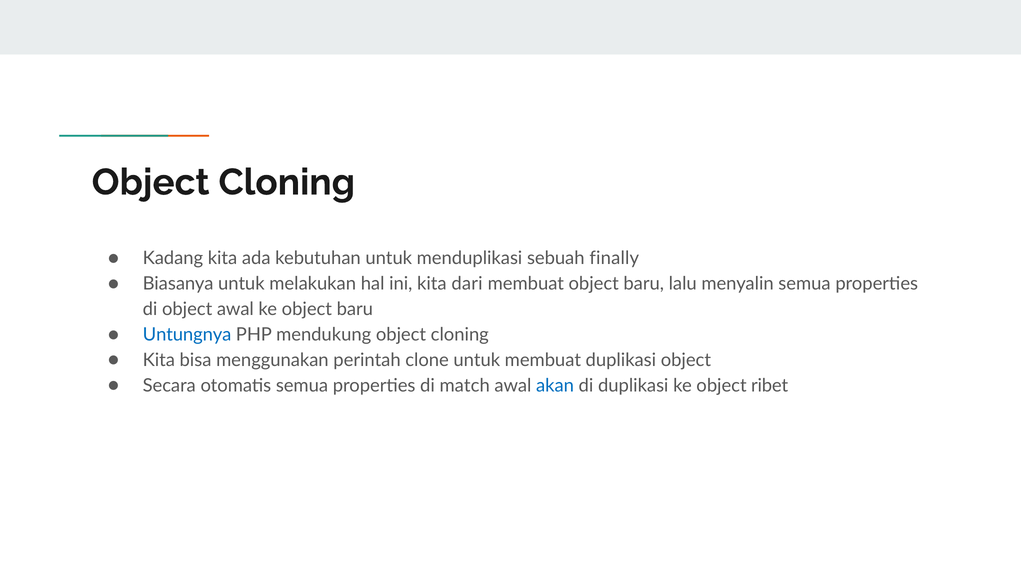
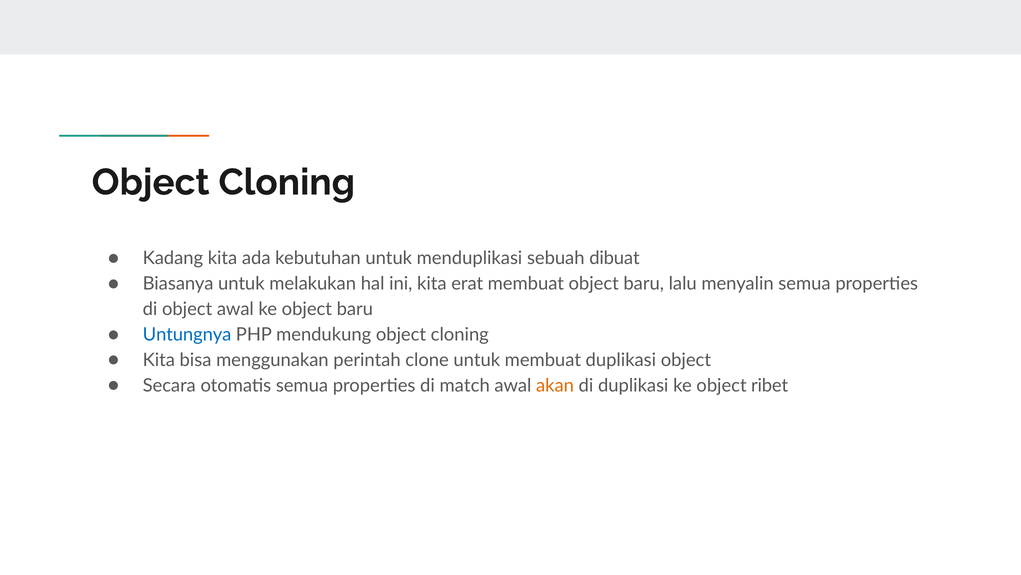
finally: finally -> dibuat
dari: dari -> erat
akan colour: blue -> orange
